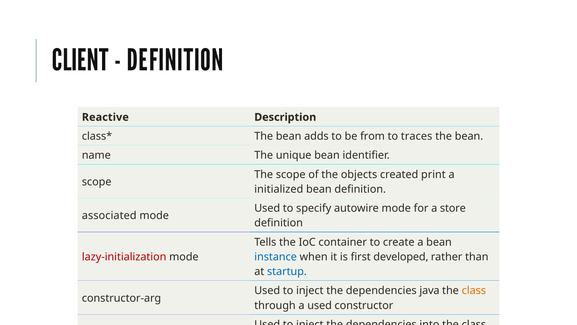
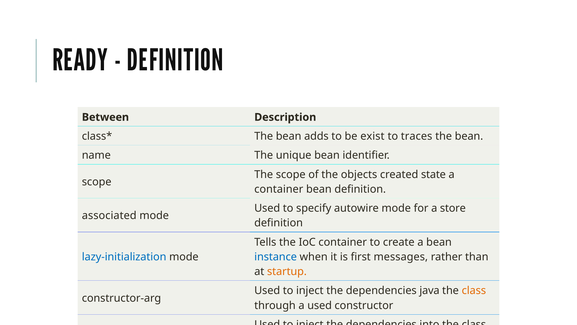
CLIENT: CLIENT -> READY
Reactive: Reactive -> Between
from: from -> exist
print: print -> state
initialized at (279, 189): initialized -> container
lazy-initialization colour: red -> blue
developed: developed -> messages
startup colour: blue -> orange
